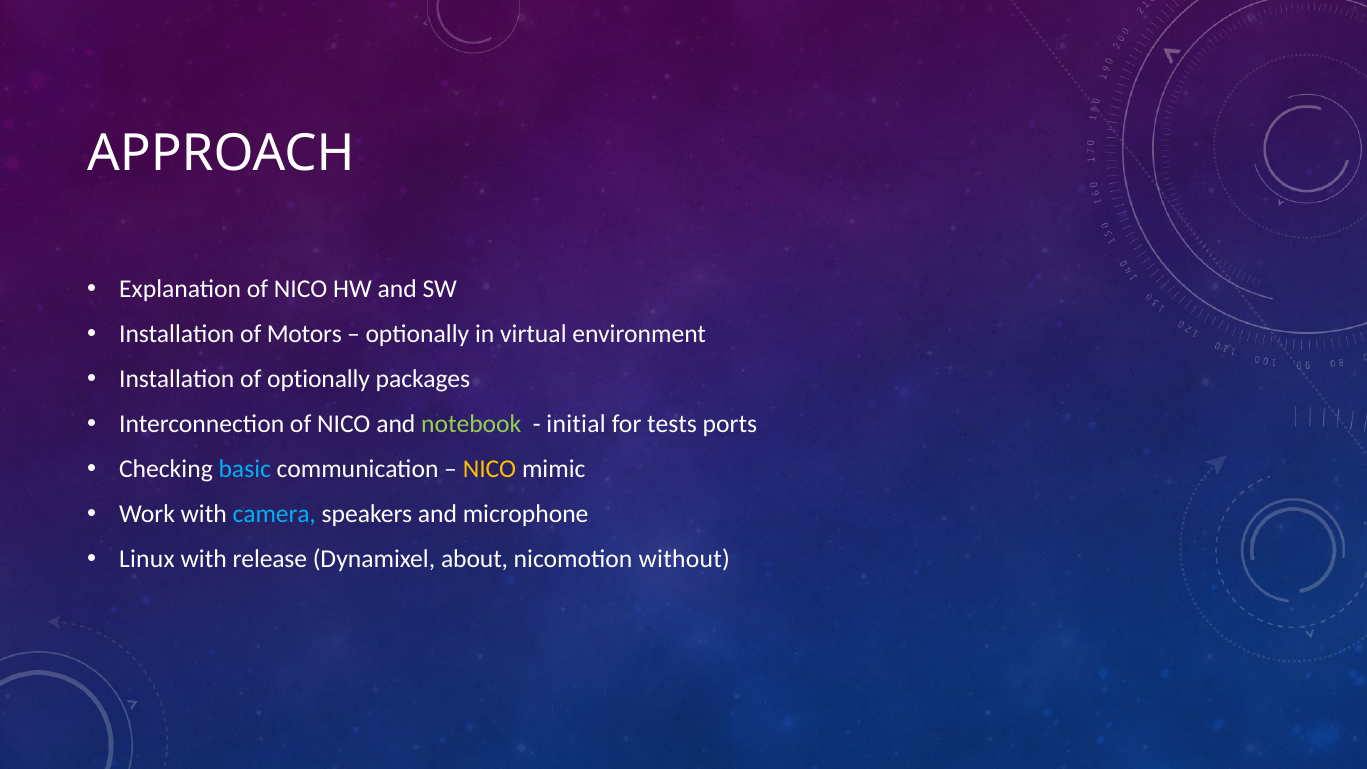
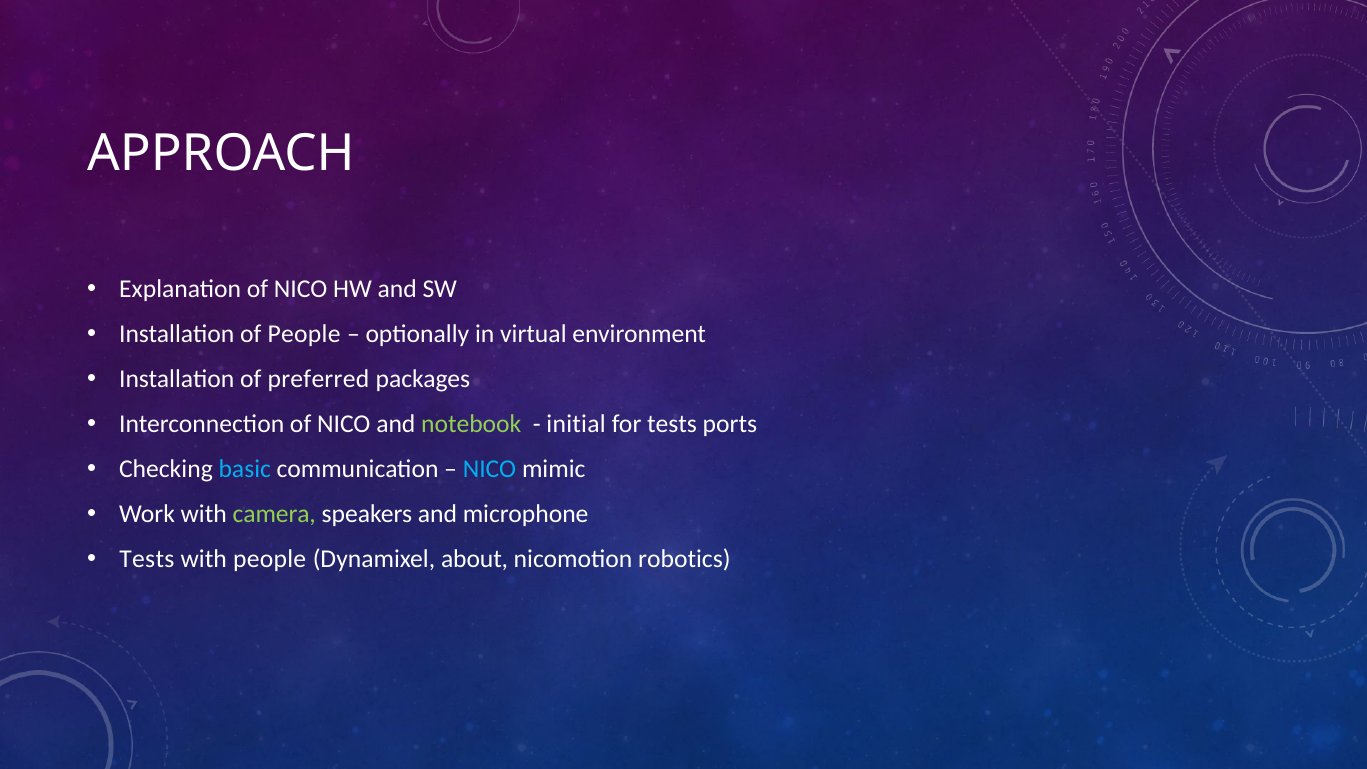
of Motors: Motors -> People
of optionally: optionally -> preferred
NICO at (489, 469) colour: yellow -> light blue
camera colour: light blue -> light green
Linux at (147, 559): Linux -> Tests
with release: release -> people
without: without -> robotics
